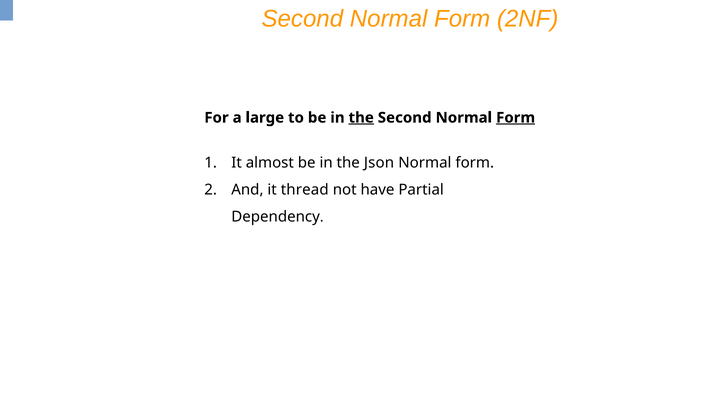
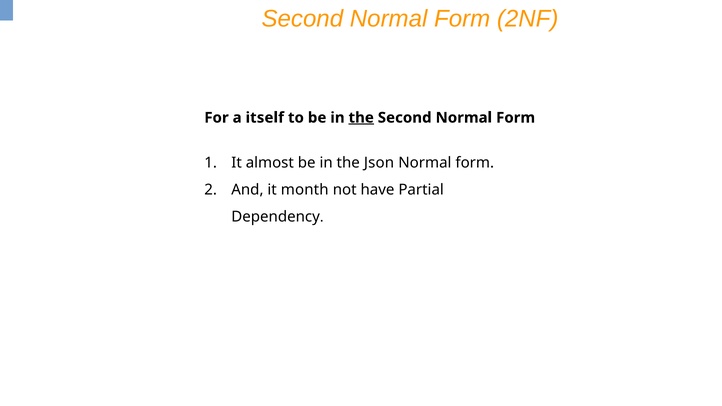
large: large -> itself
Form at (516, 118) underline: present -> none
thread: thread -> month
